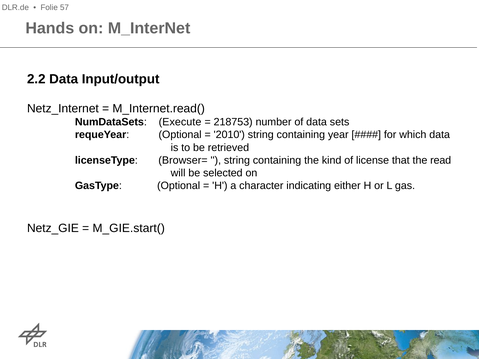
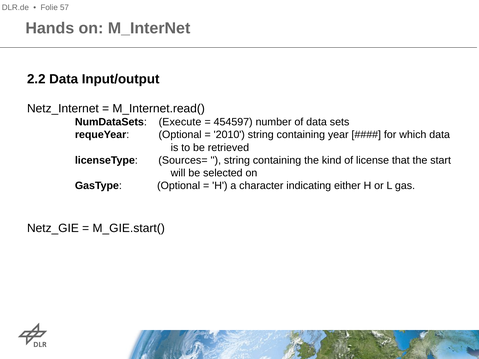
218753: 218753 -> 454597
Browser=: Browser= -> Sources=
read: read -> start
